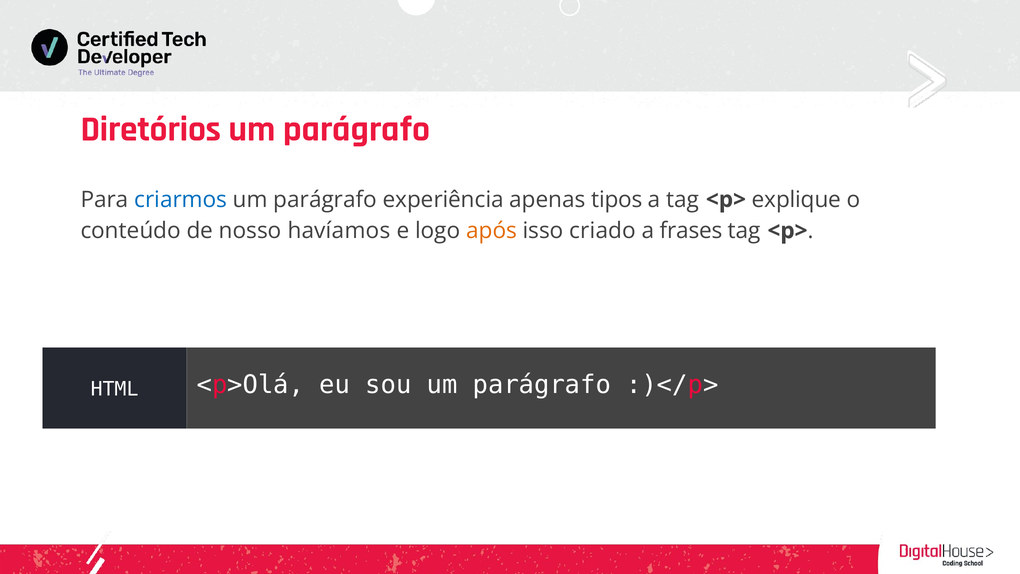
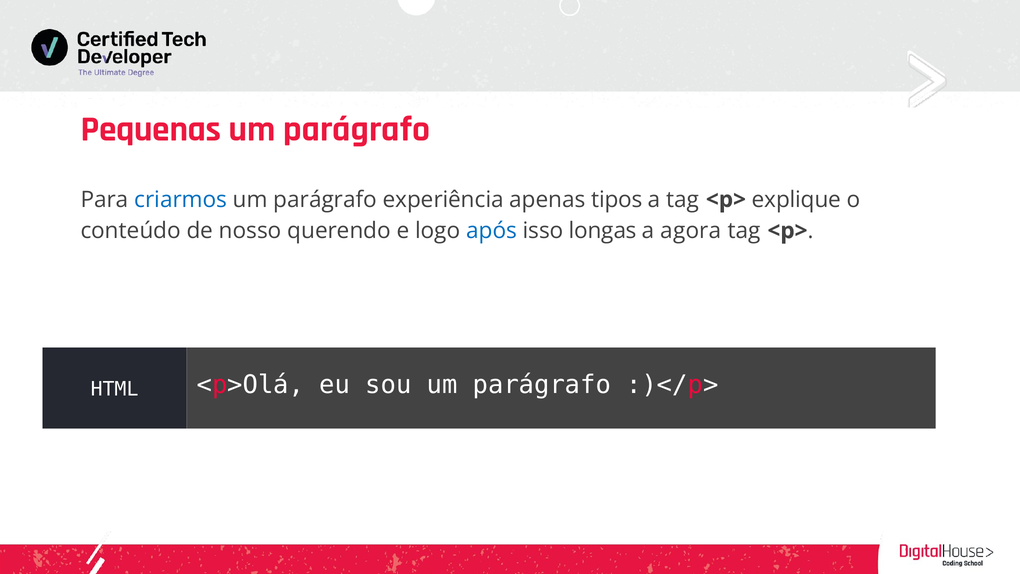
Diretórios: Diretórios -> Pequenas
havíamos: havíamos -> querendo
após colour: orange -> blue
criado: criado -> longas
frases: frases -> agora
